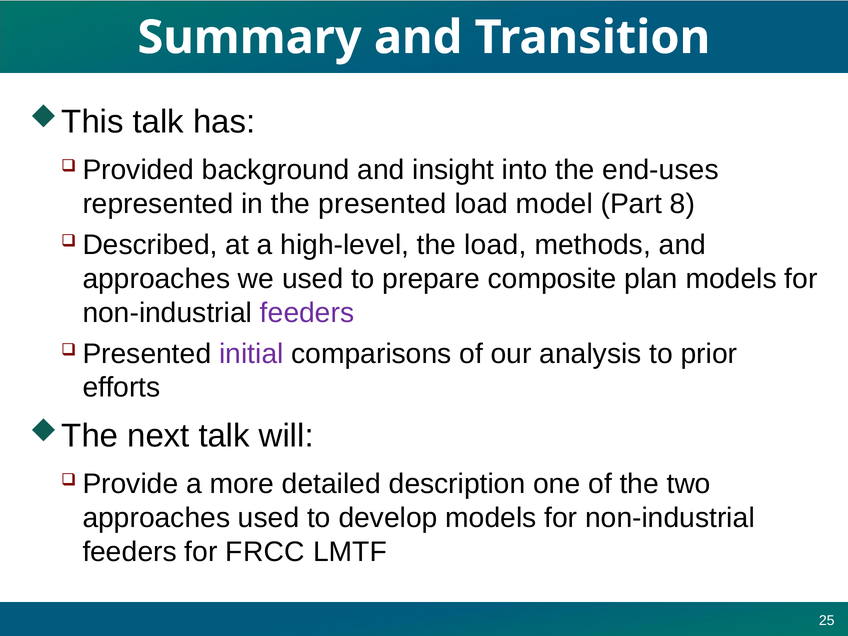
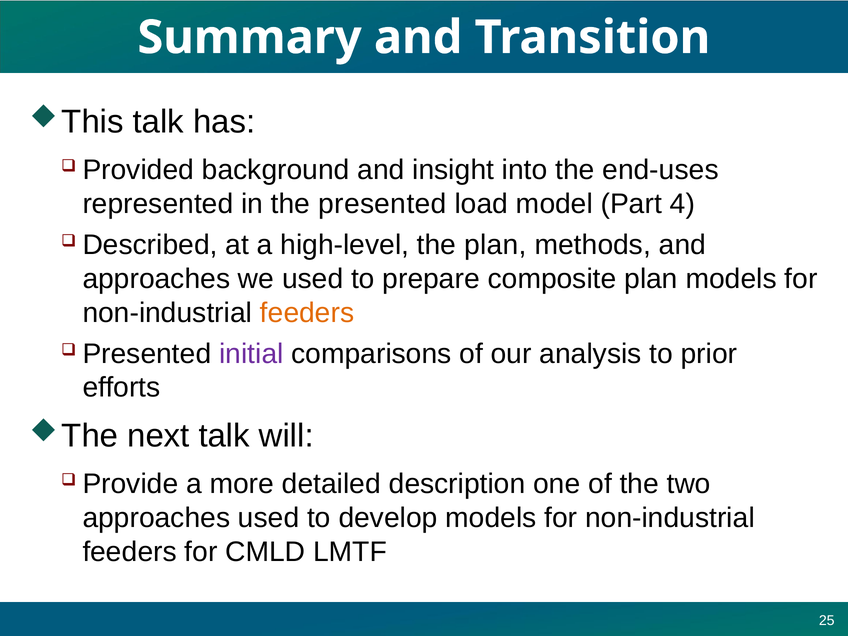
8: 8 -> 4
the load: load -> plan
feeders at (307, 313) colour: purple -> orange
FRCC: FRCC -> CMLD
